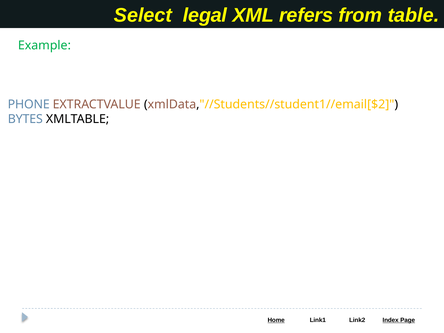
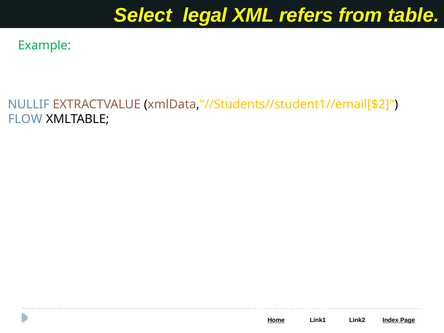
PHONE: PHONE -> NULLIF
BYTES: BYTES -> FLOW
